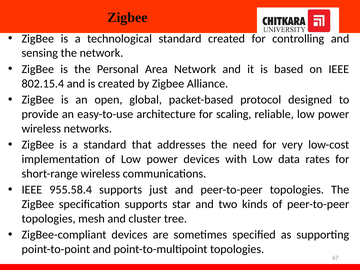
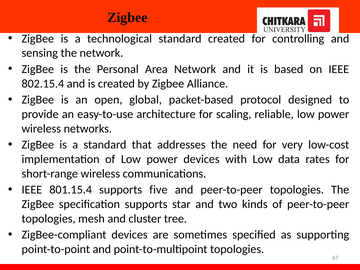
955.58.4: 955.58.4 -> 801.15.4
just: just -> five
